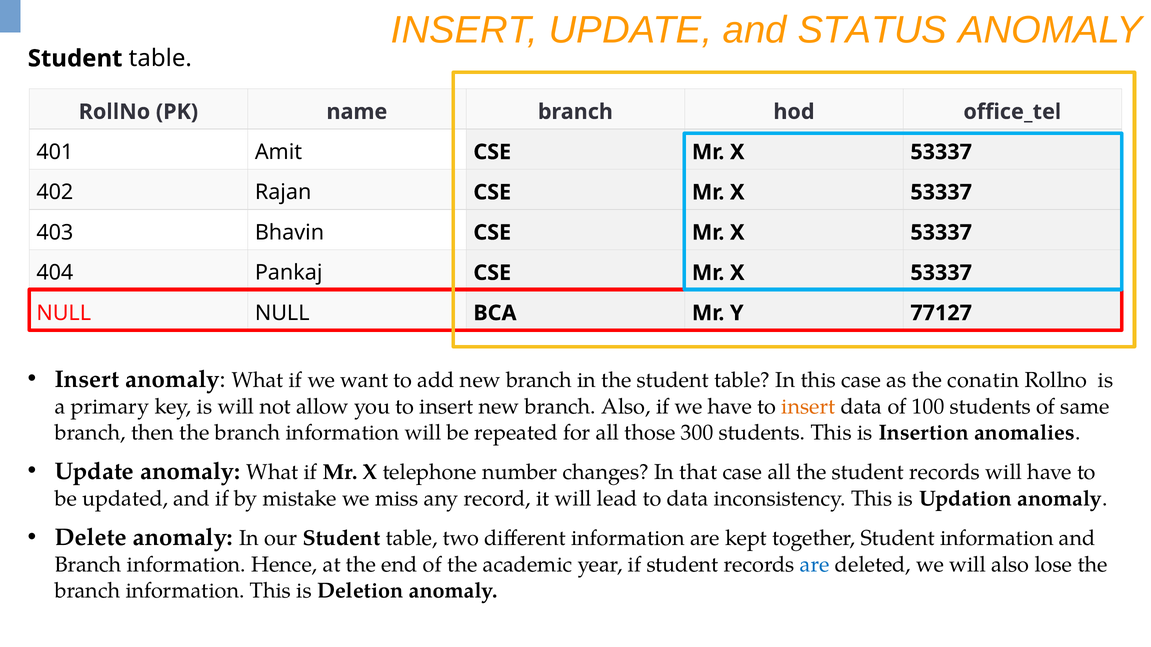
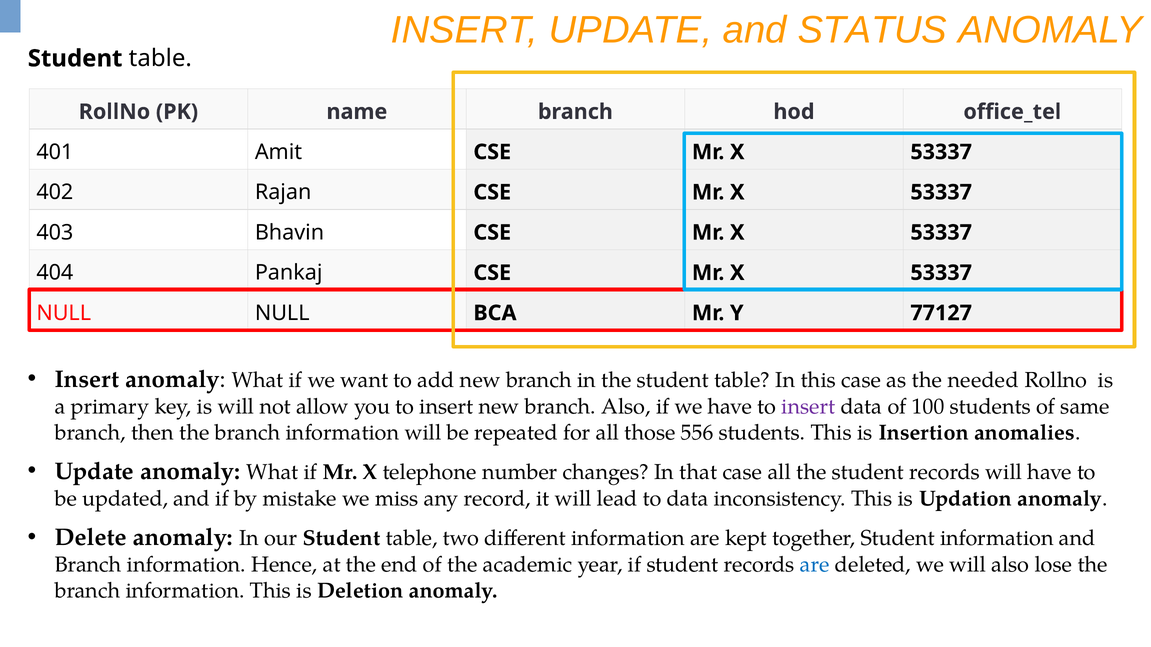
conatin: conatin -> needed
insert at (808, 407) colour: orange -> purple
300: 300 -> 556
